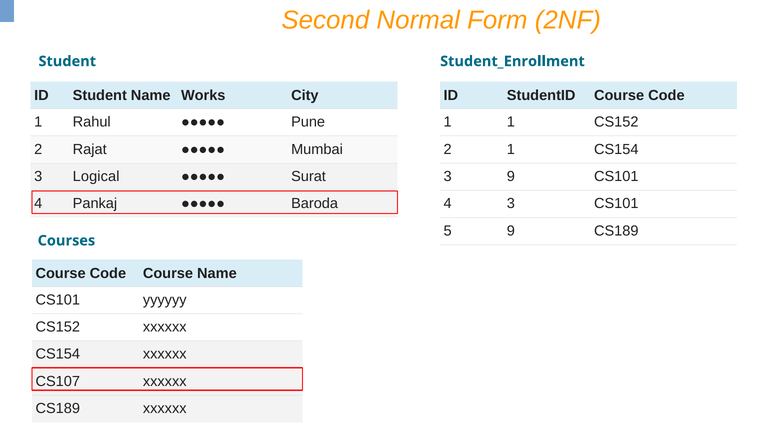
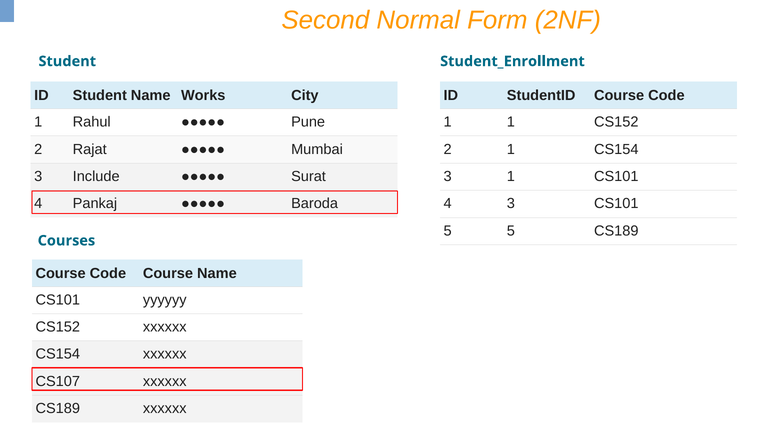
Logical: Logical -> Include
3 9: 9 -> 1
5 9: 9 -> 5
